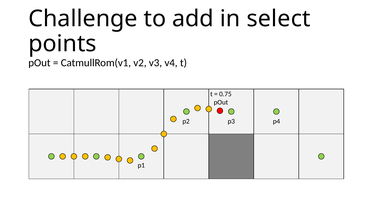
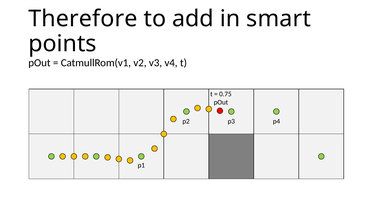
Challenge: Challenge -> Therefore
select: select -> smart
